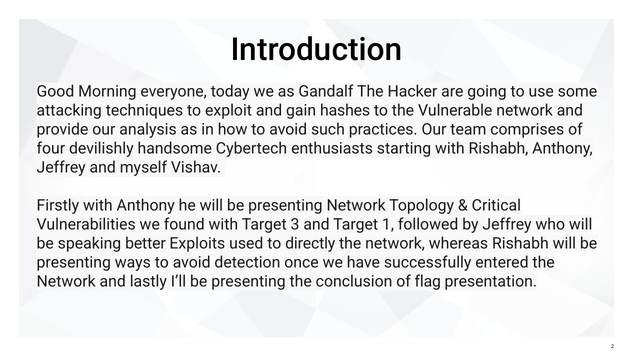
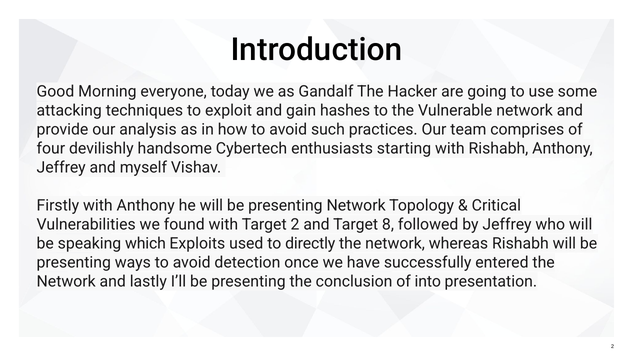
Target 3: 3 -> 2
1: 1 -> 8
better: better -> which
flag: flag -> into
